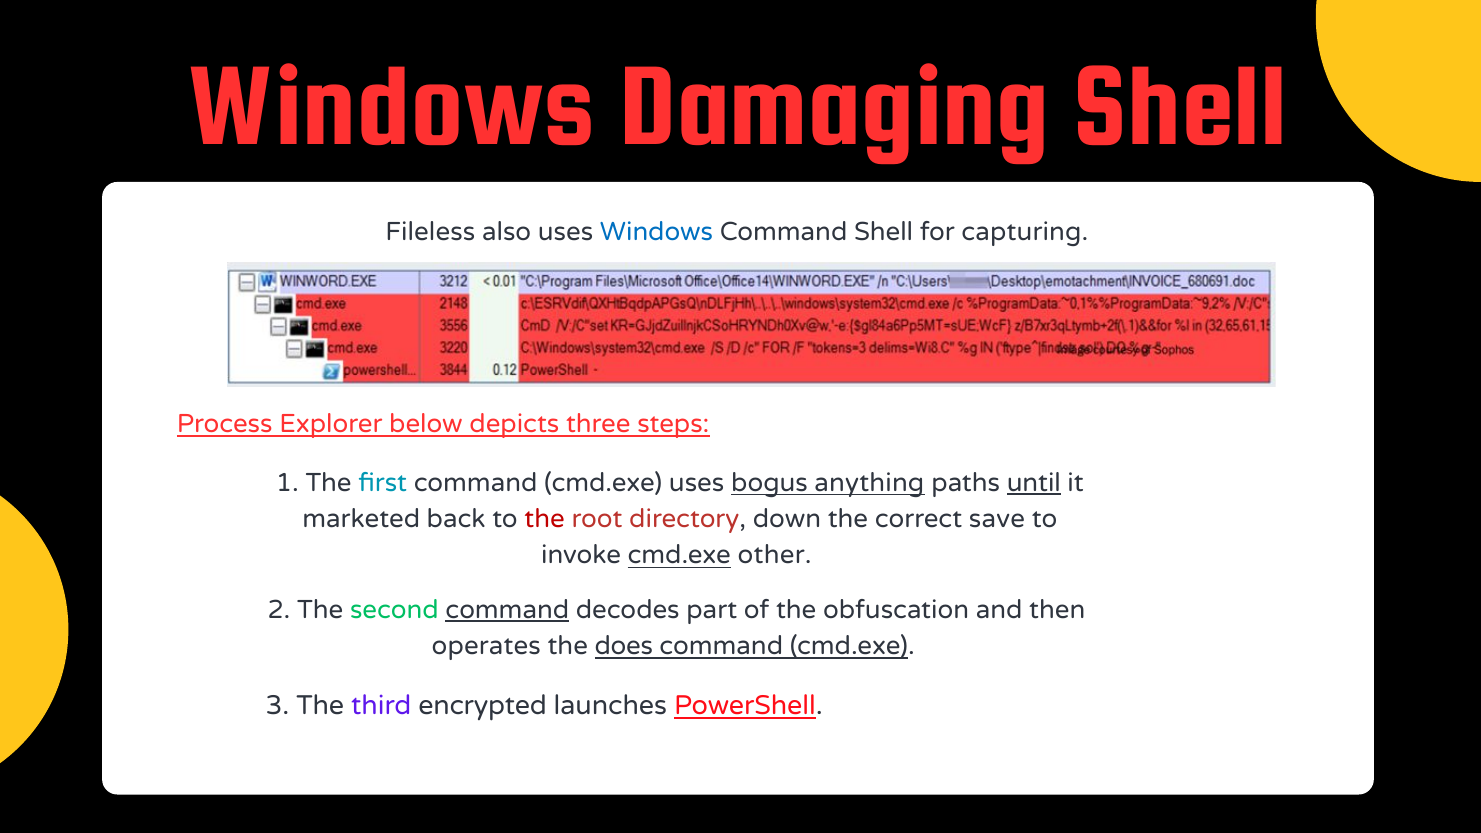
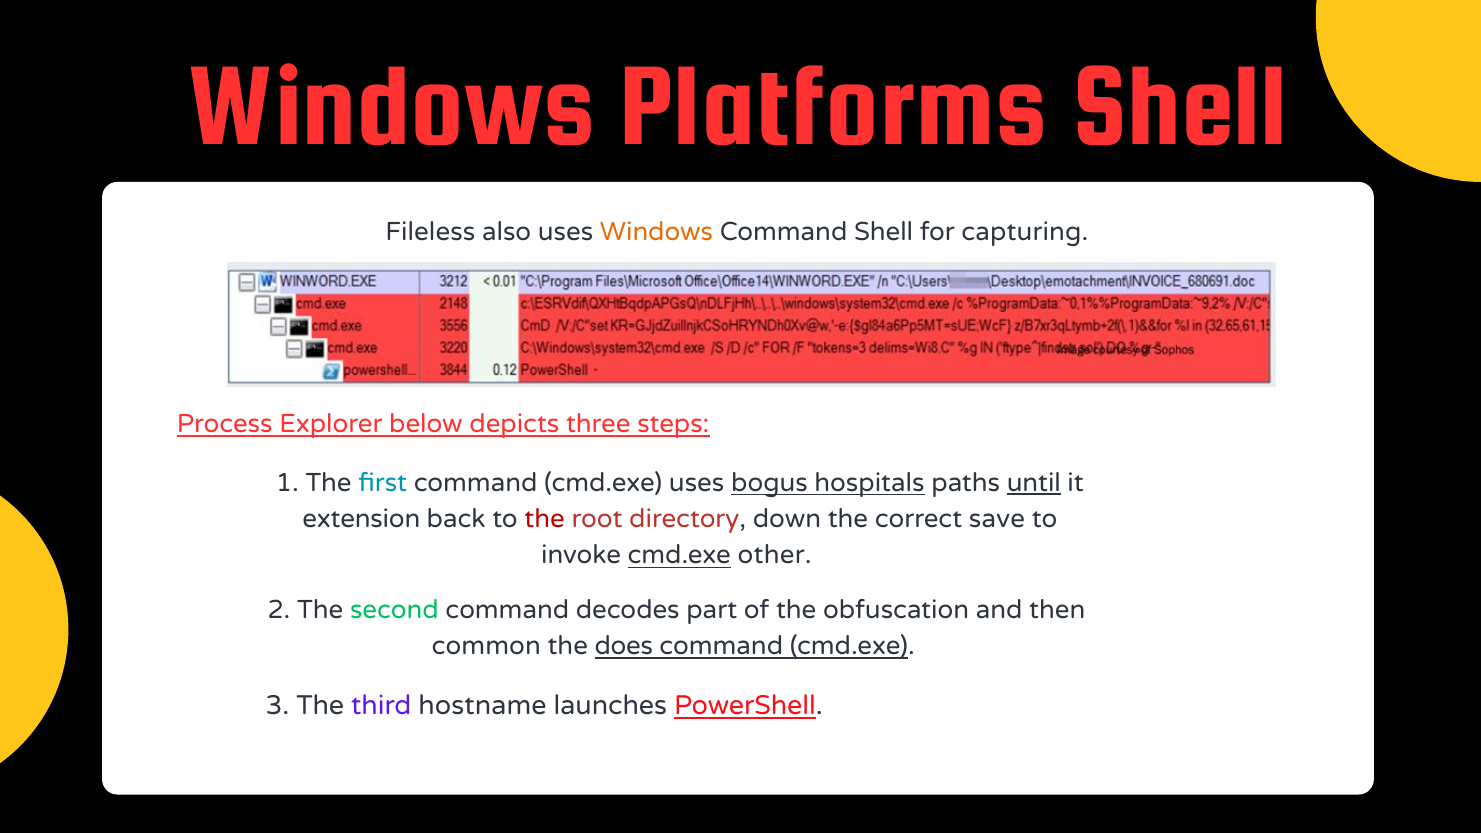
Damaging: Damaging -> Platforms
Windows at (657, 232) colour: blue -> orange
anything: anything -> hospitals
marketed: marketed -> extension
command at (507, 610) underline: present -> none
operates: operates -> common
encrypted: encrypted -> hostname
